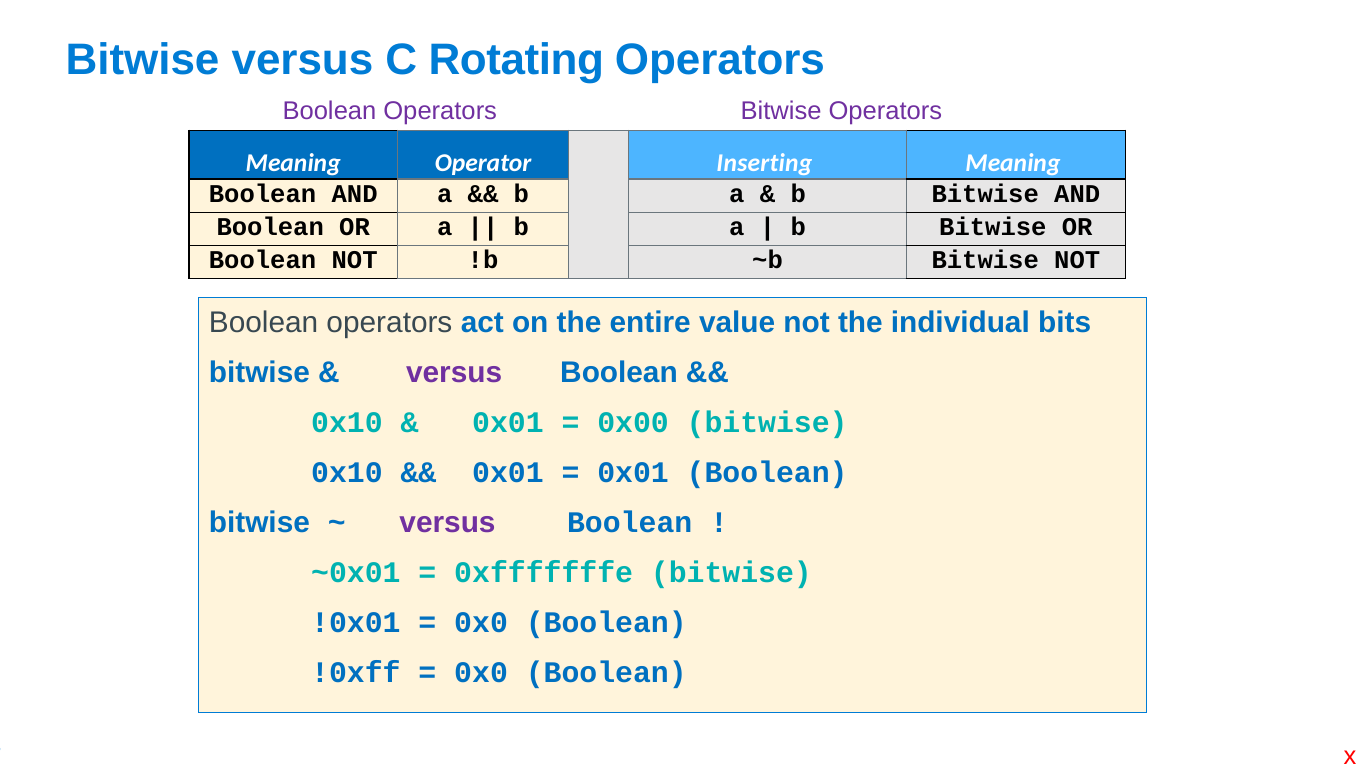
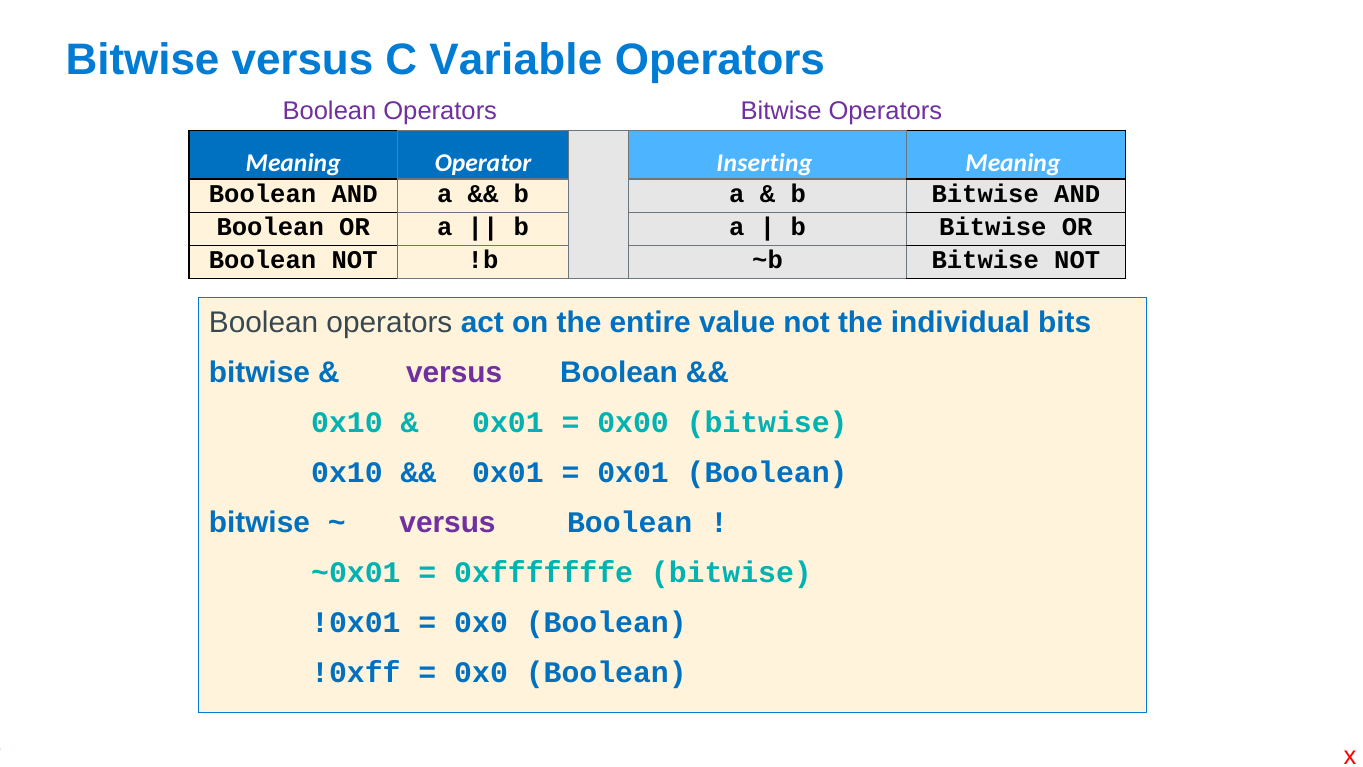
Rotating: Rotating -> Variable
